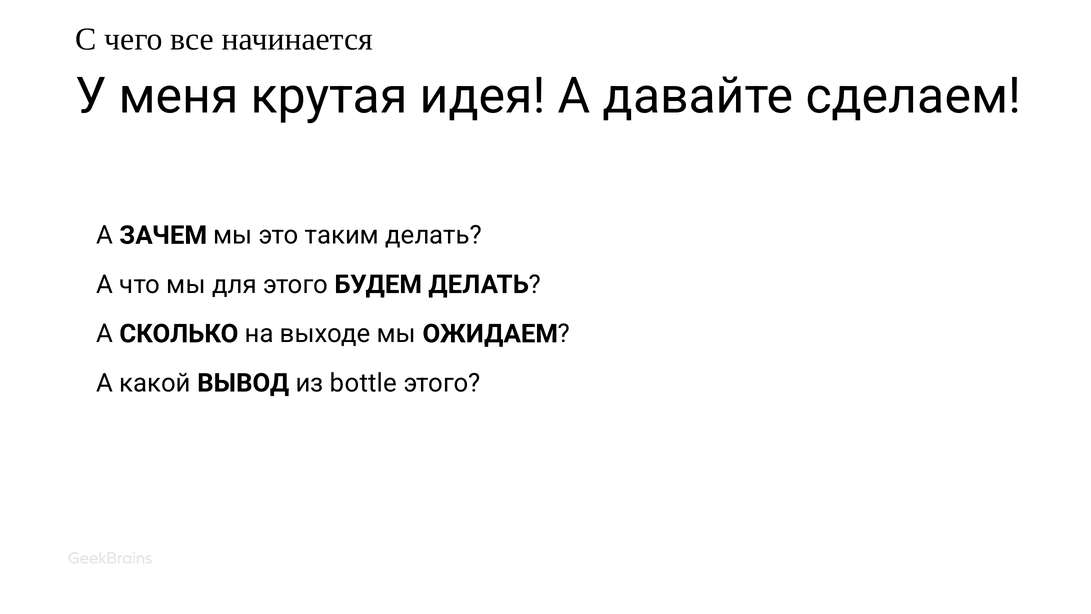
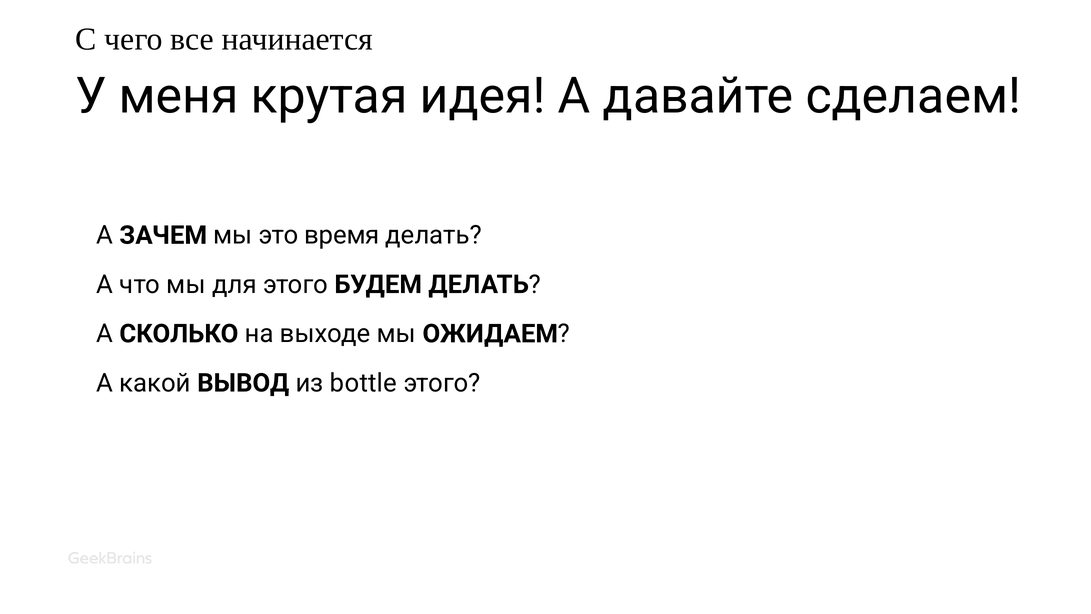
таким: таким -> время
